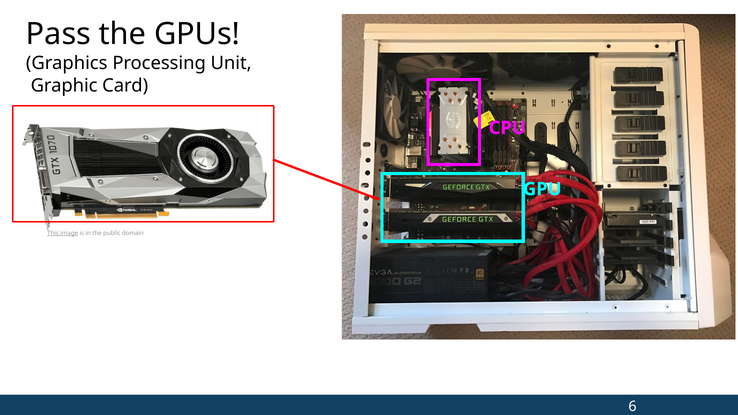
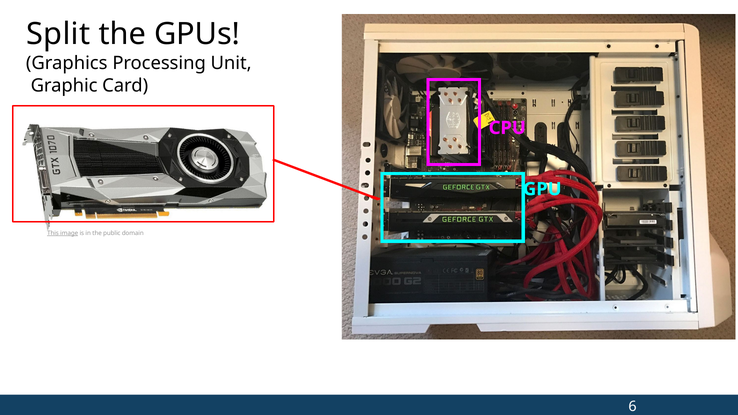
Pass: Pass -> Split
